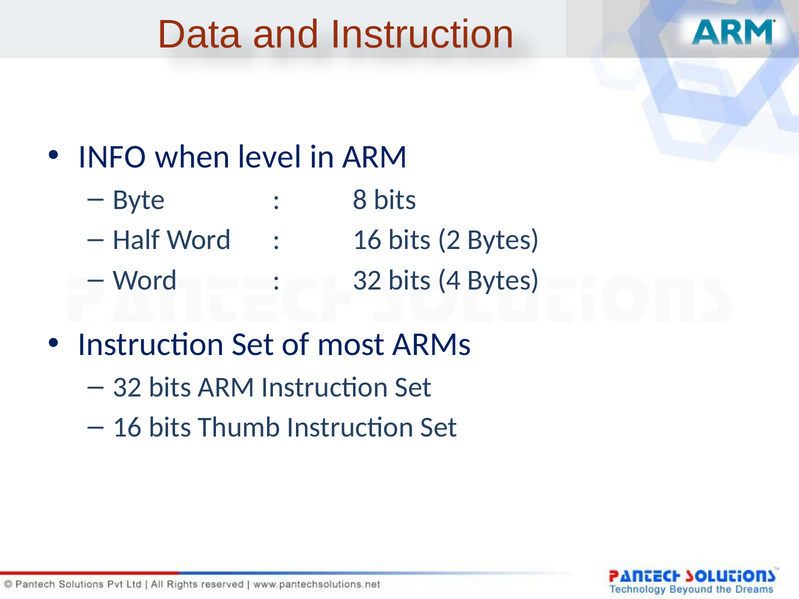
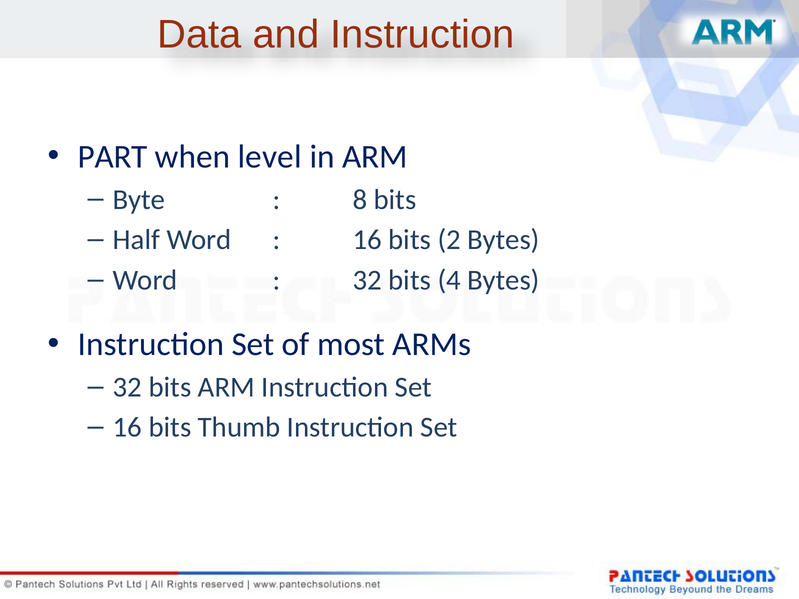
INFO: INFO -> PART
